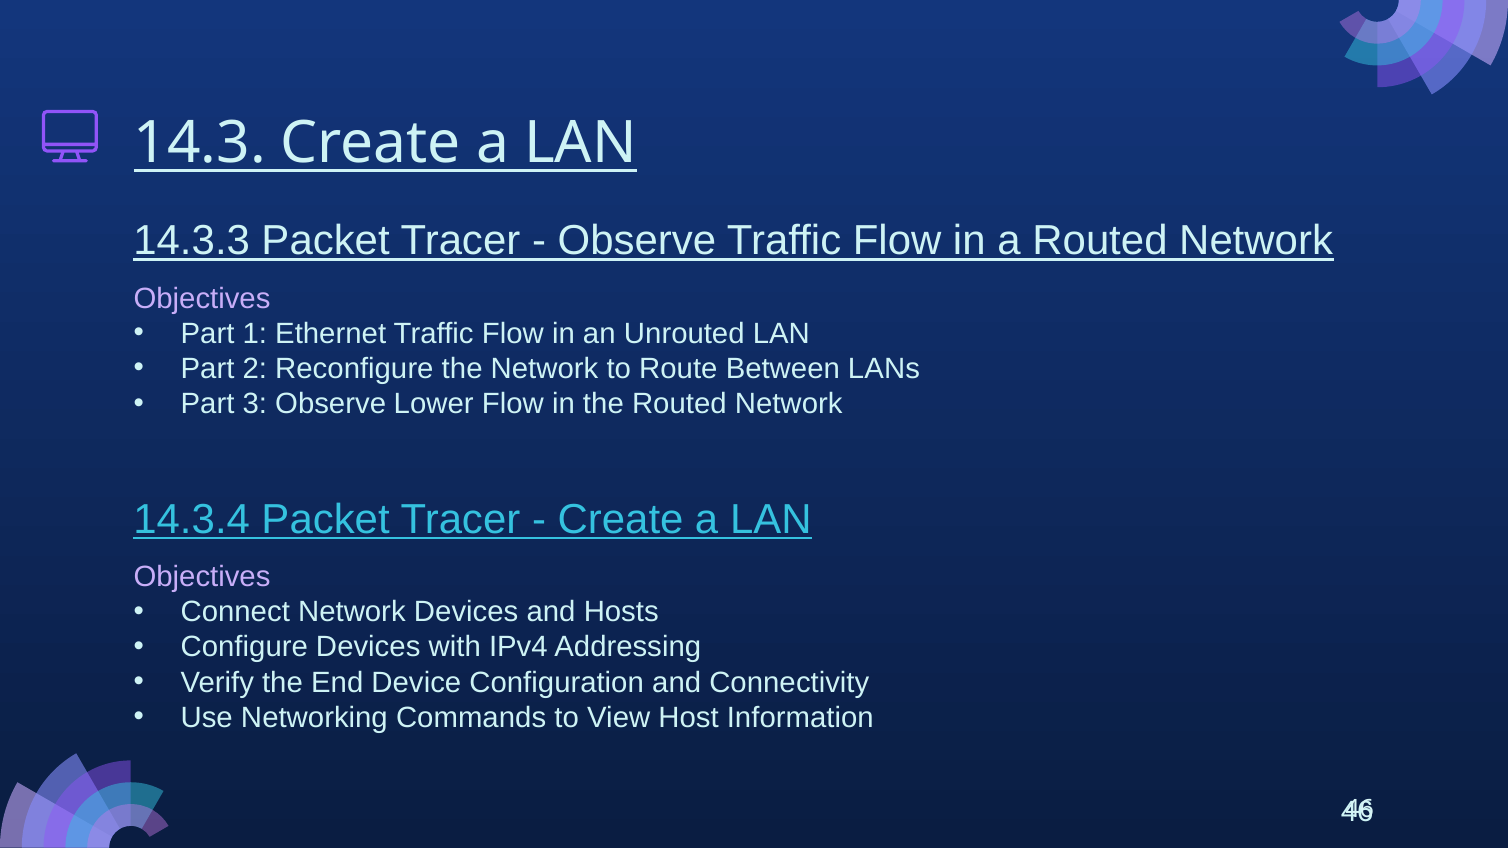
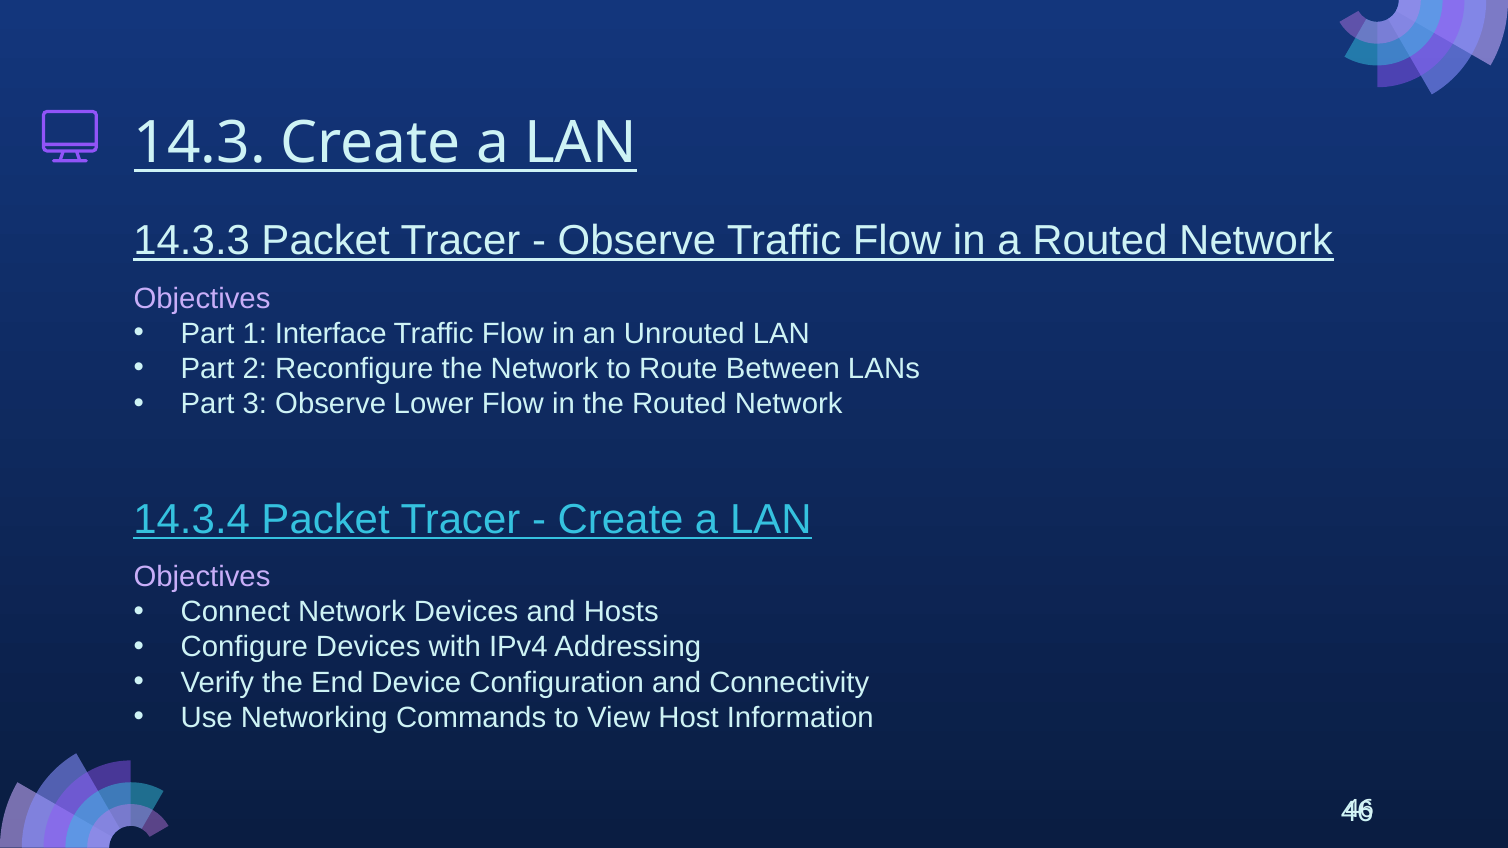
Ethernet: Ethernet -> Interface
